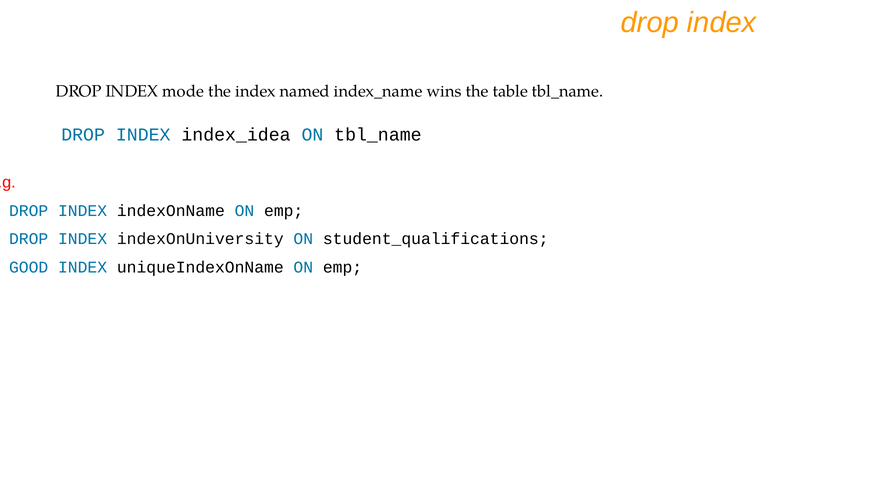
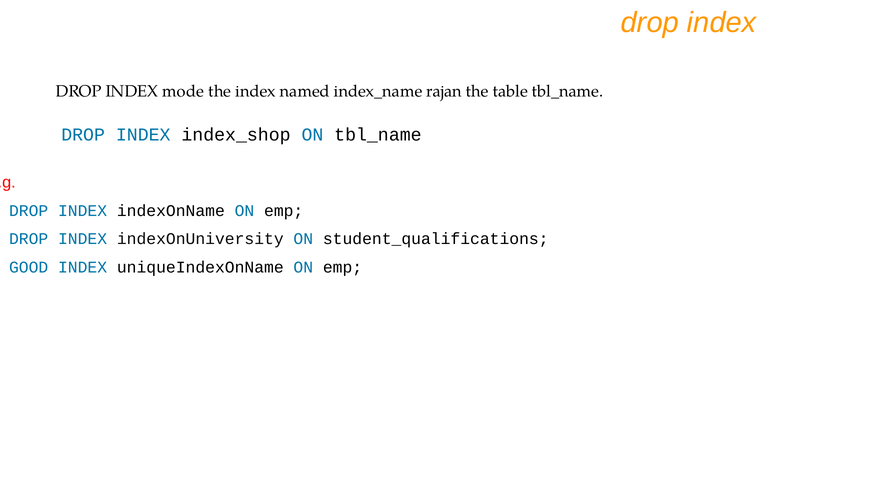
wins: wins -> rajan
index_idea: index_idea -> index_shop
